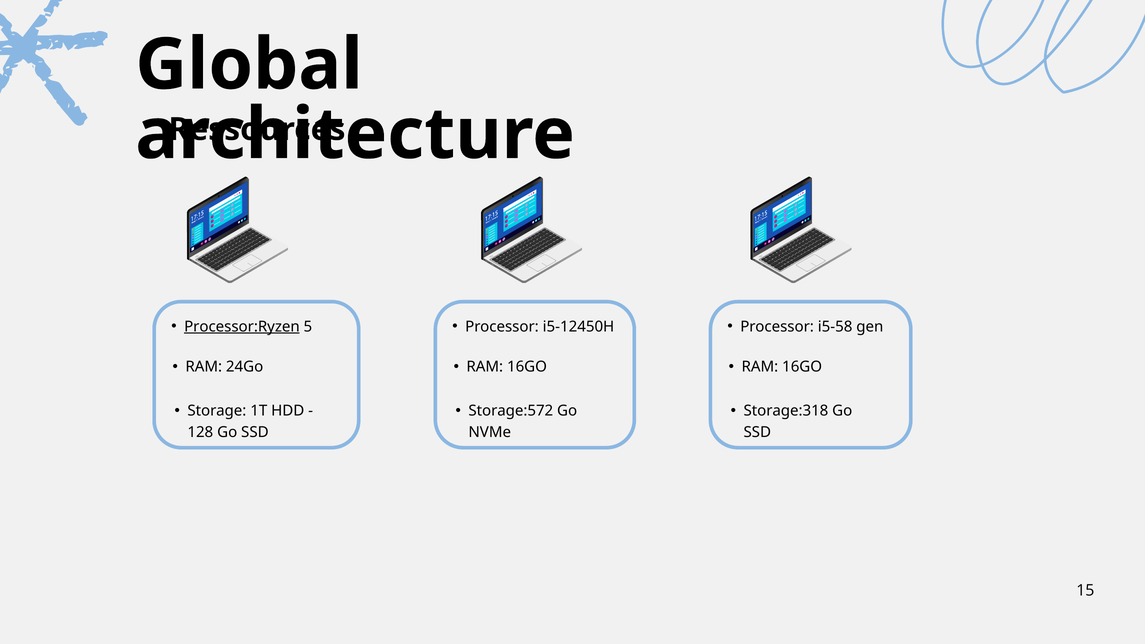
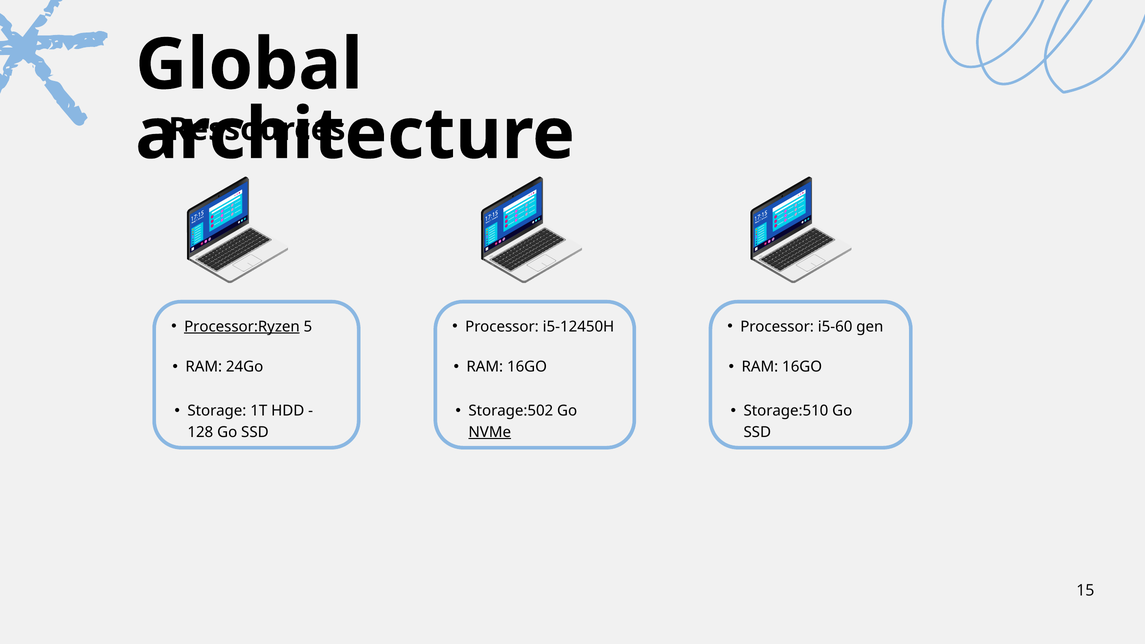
i5-58: i5-58 -> i5-60
Storage:572: Storage:572 -> Storage:502
Storage:318: Storage:318 -> Storage:510
NVMe underline: none -> present
